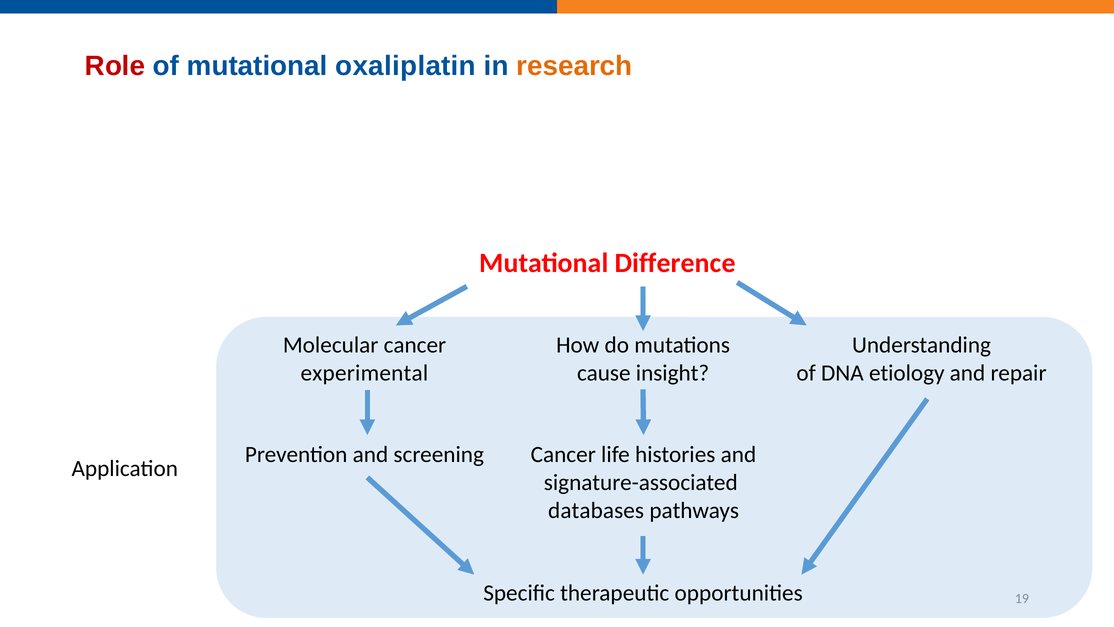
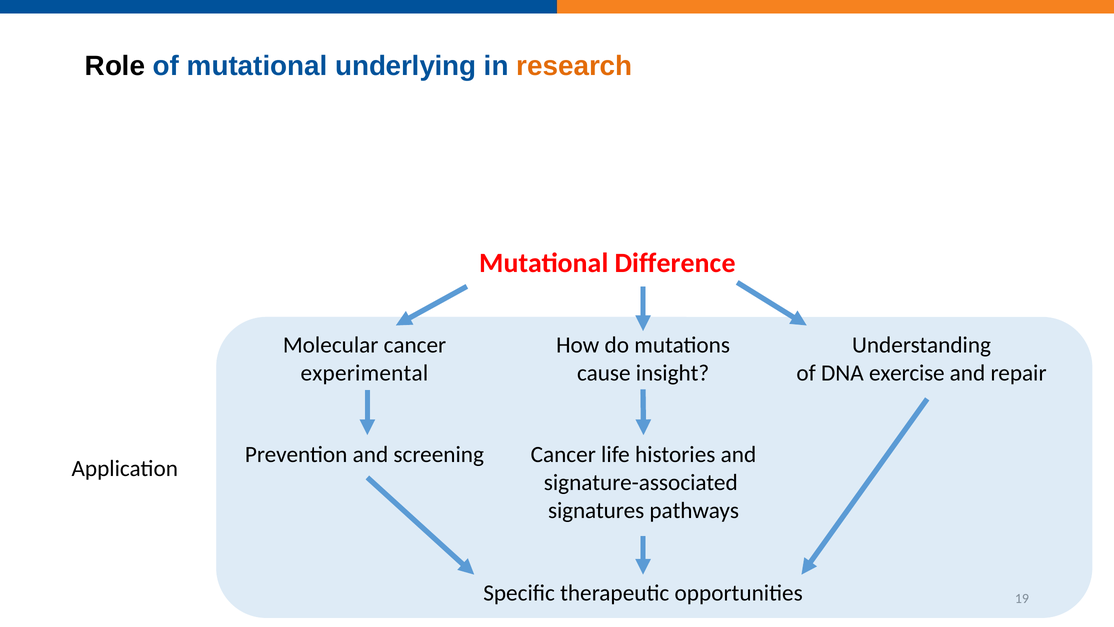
Role colour: red -> black
oxaliplatin: oxaliplatin -> underlying
etiology: etiology -> exercise
databases: databases -> signatures
